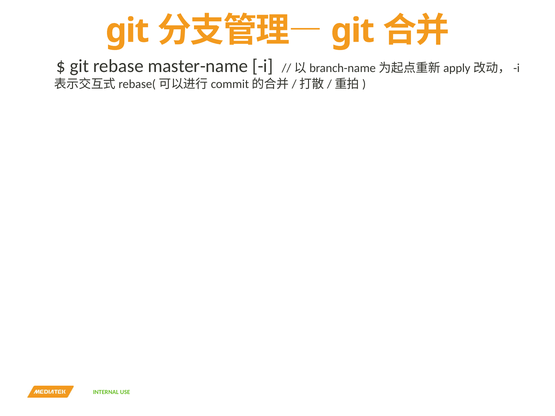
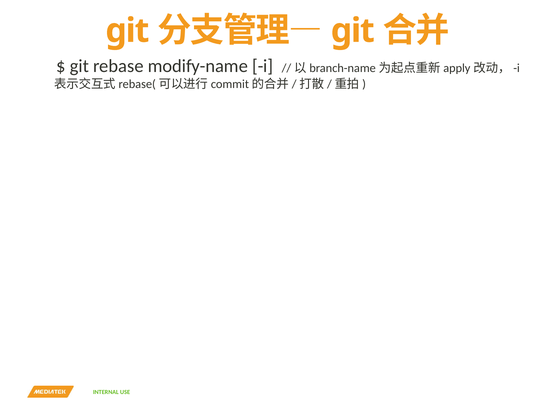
master-name: master-name -> modify-name
